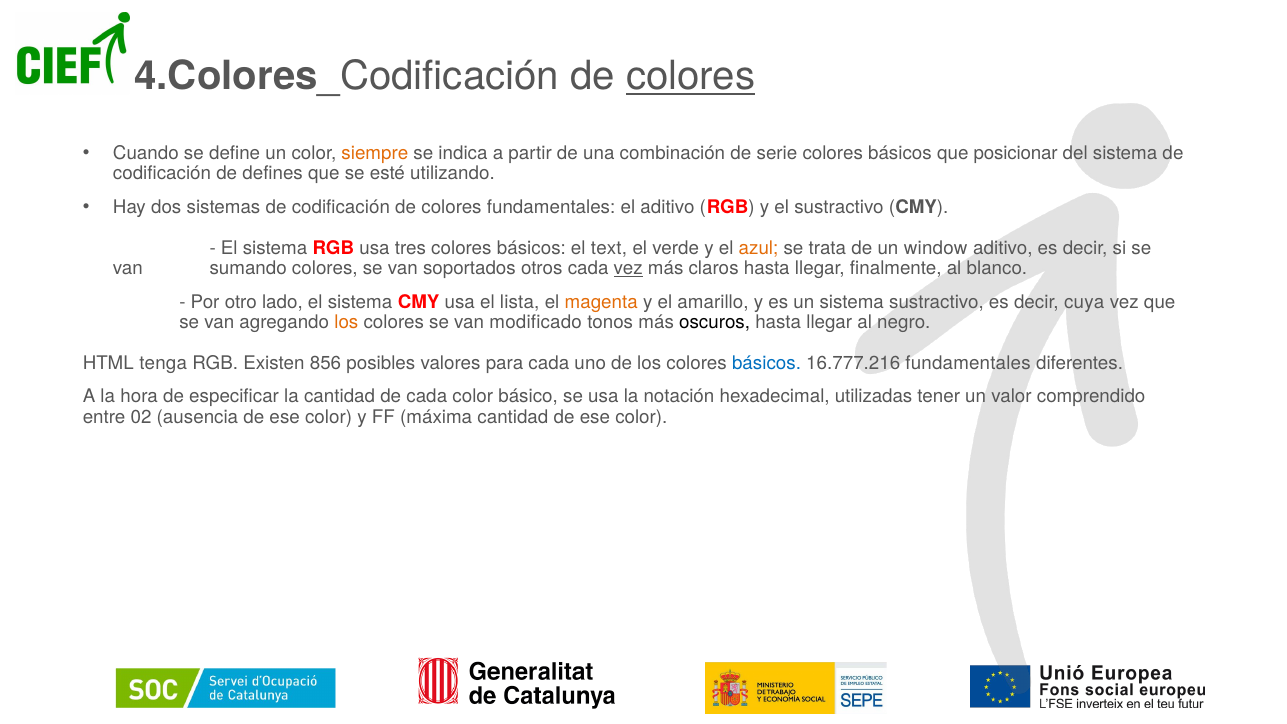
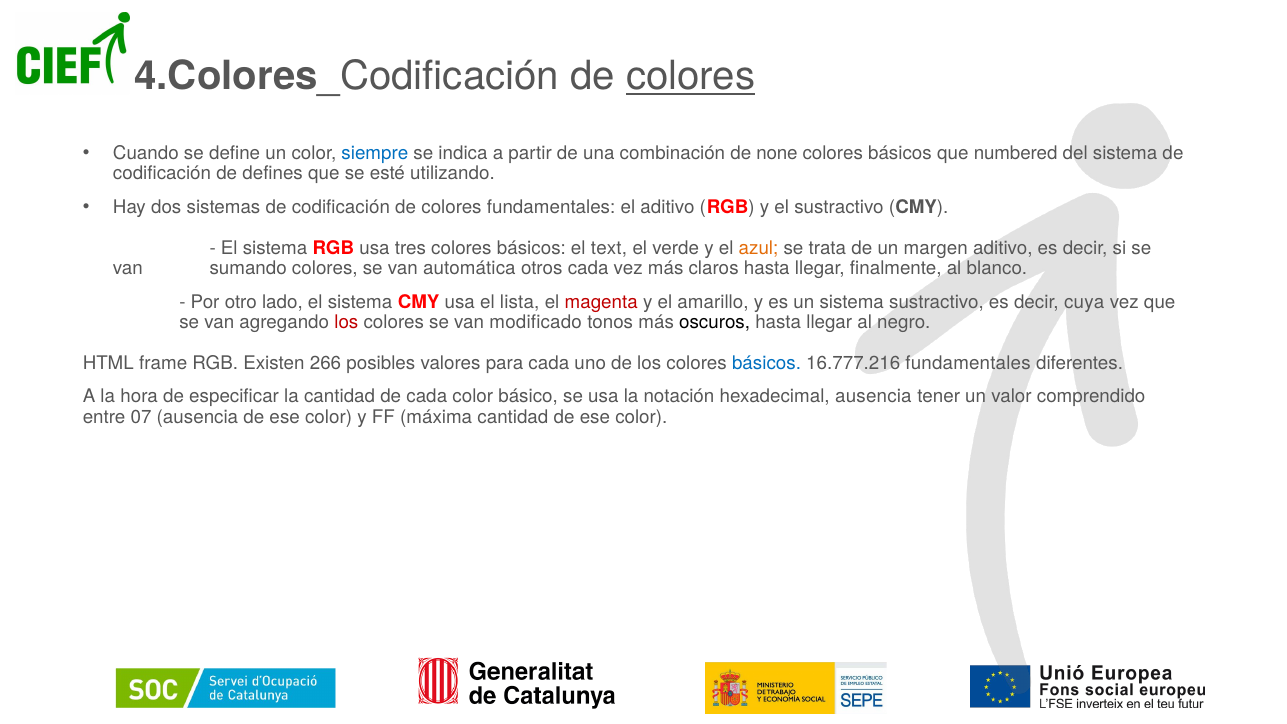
siempre colour: orange -> blue
serie: serie -> none
posicionar: posicionar -> numbered
window: window -> margen
soportados: soportados -> automática
vez at (628, 268) underline: present -> none
magenta colour: orange -> red
los at (346, 322) colour: orange -> red
tenga: tenga -> frame
856: 856 -> 266
hexadecimal utilizadas: utilizadas -> ausencia
02: 02 -> 07
